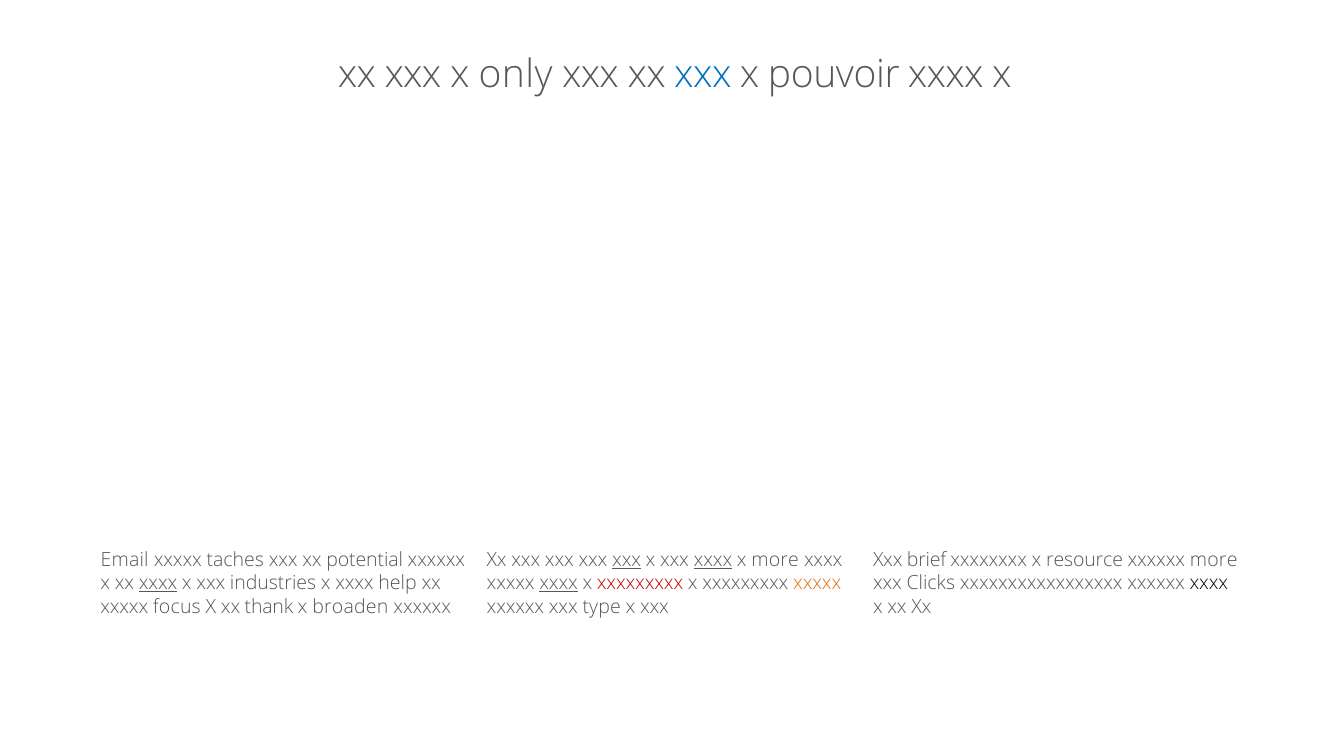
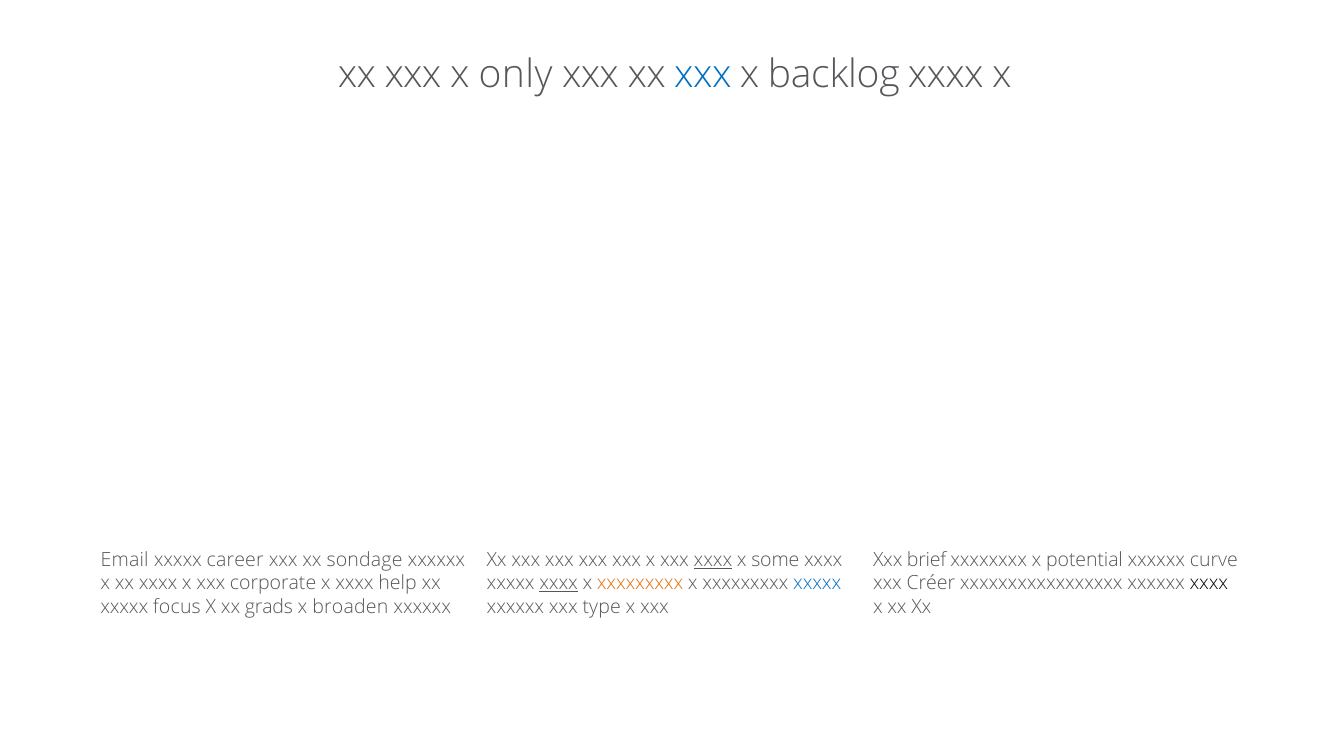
pouvoir: pouvoir -> backlog
taches: taches -> career
potential: potential -> sondage
xxx at (627, 560) underline: present -> none
x more: more -> some
resource: resource -> potential
xxxxxx more: more -> curve
xxxx at (158, 584) underline: present -> none
industries: industries -> corporate
xxxxxxxxx at (640, 584) colour: red -> orange
xxxxx at (817, 584) colour: orange -> blue
Clicks: Clicks -> Créer
thank: thank -> grads
